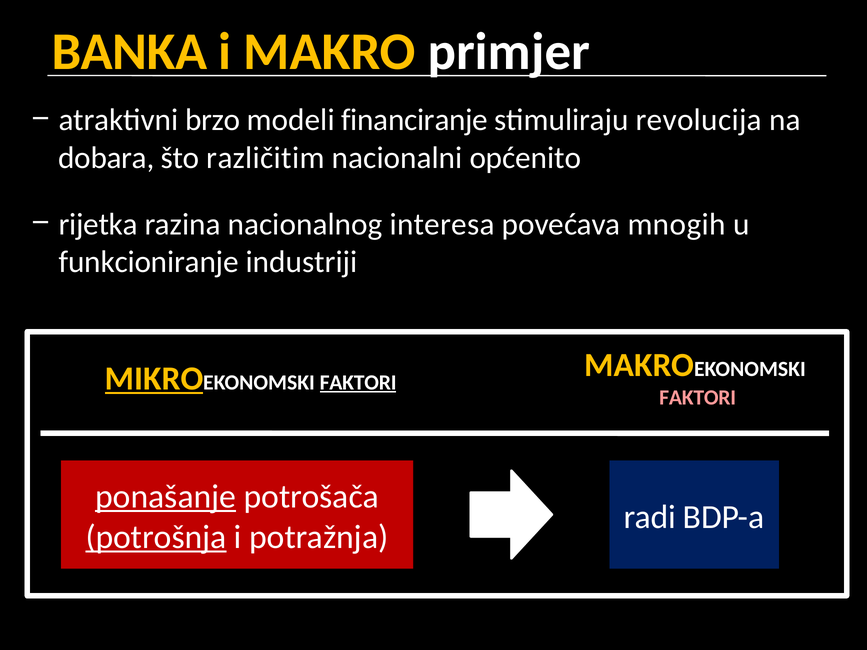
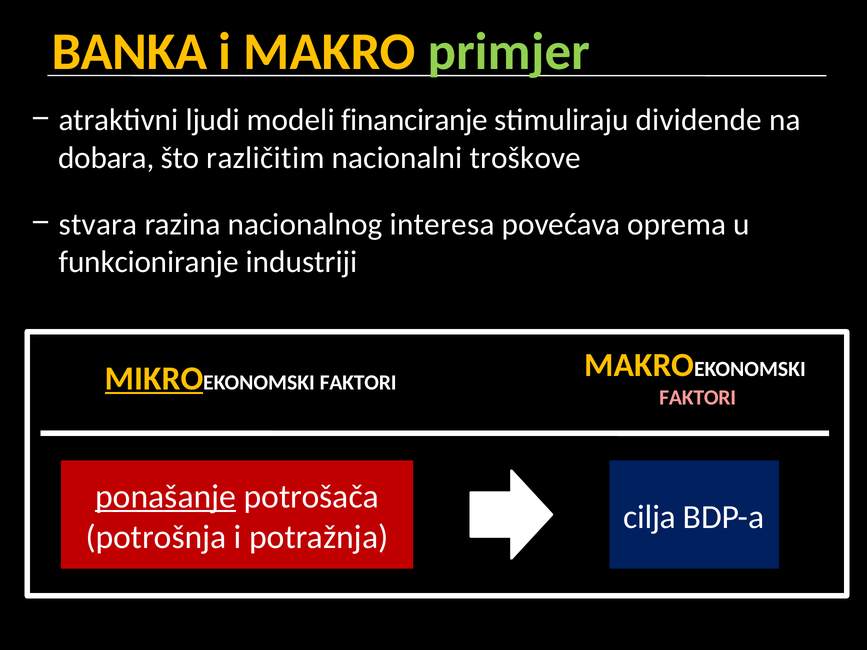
primjer colour: white -> light green
brzo: brzo -> ljudi
revolucija: revolucija -> dividende
općenito: općenito -> troškove
rijetka: rijetka -> stvara
mnogih: mnogih -> oprema
FAKTORI at (358, 383) underline: present -> none
radi: radi -> cilja
potrošnja underline: present -> none
